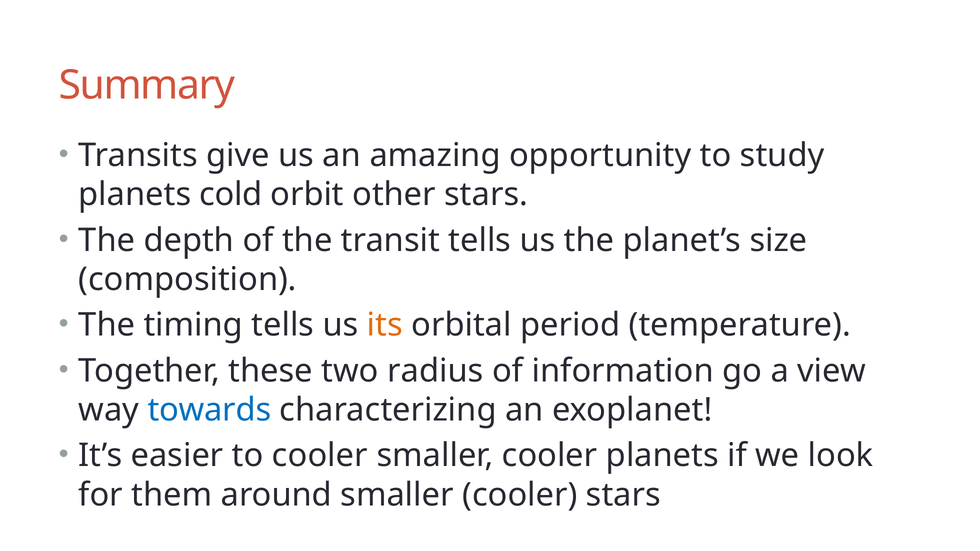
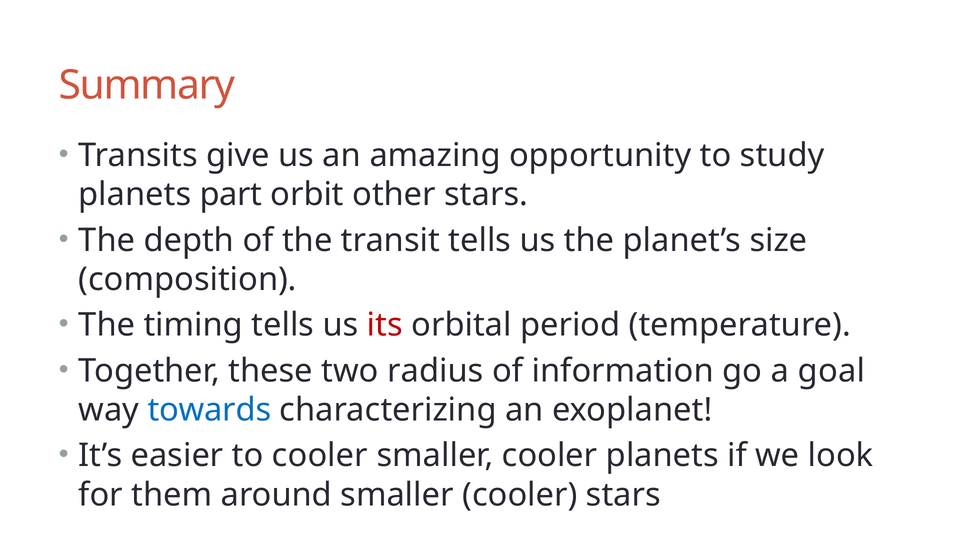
cold: cold -> part
its colour: orange -> red
view: view -> goal
